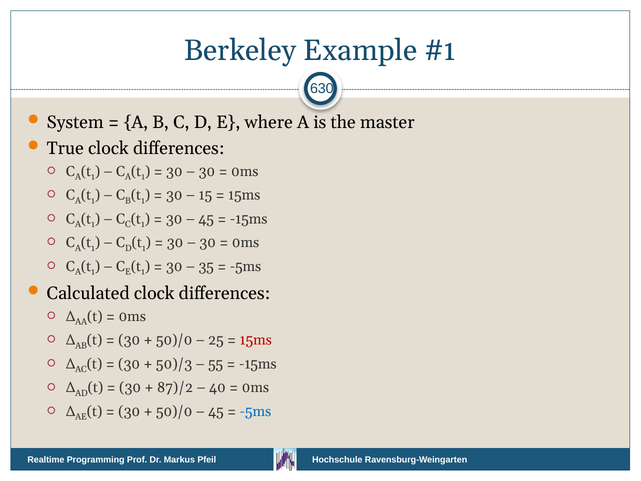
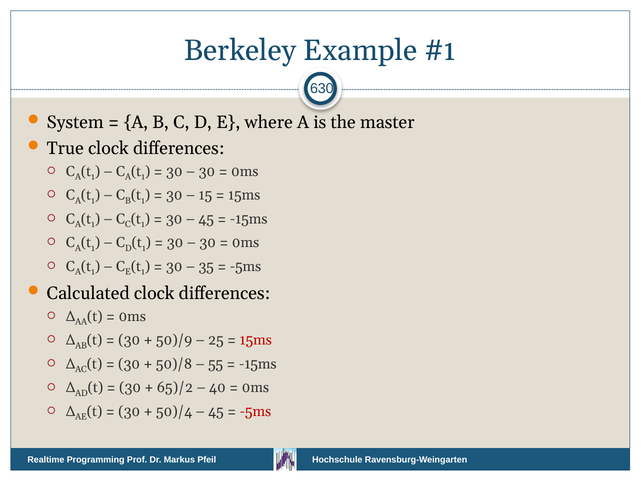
50)/0 at (174, 340): 50)/0 -> 50)/9
50)/3: 50)/3 -> 50)/8
87)/2: 87)/2 -> 65)/2
50)/0 at (174, 411): 50)/0 -> 50)/4
-5ms at (255, 411) colour: blue -> red
